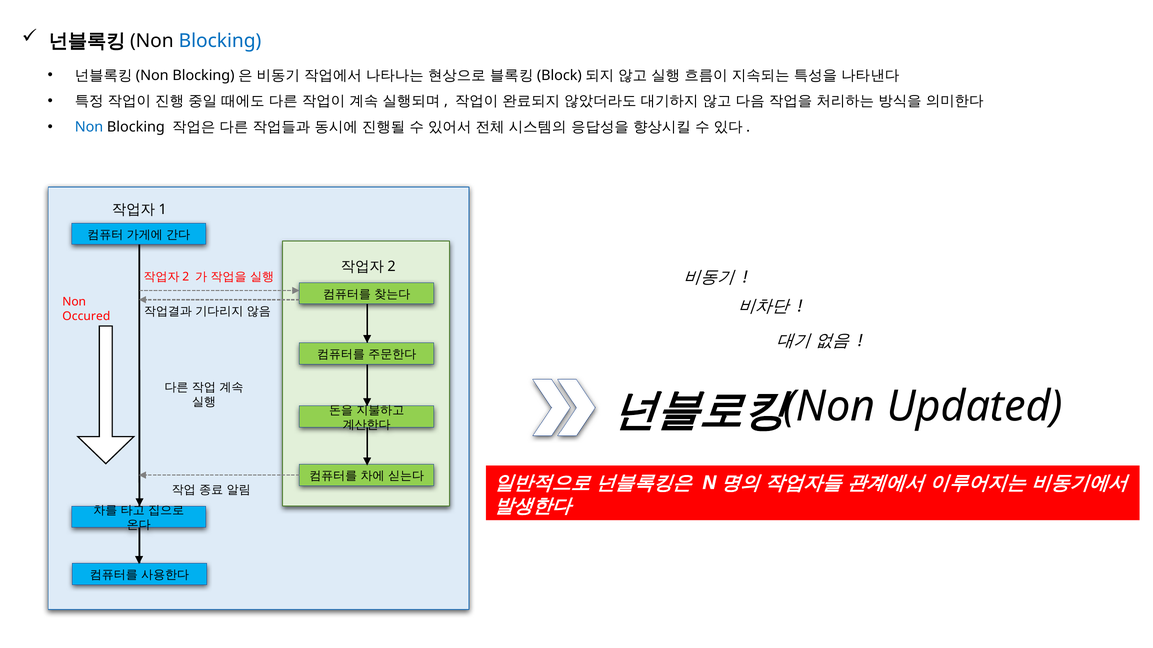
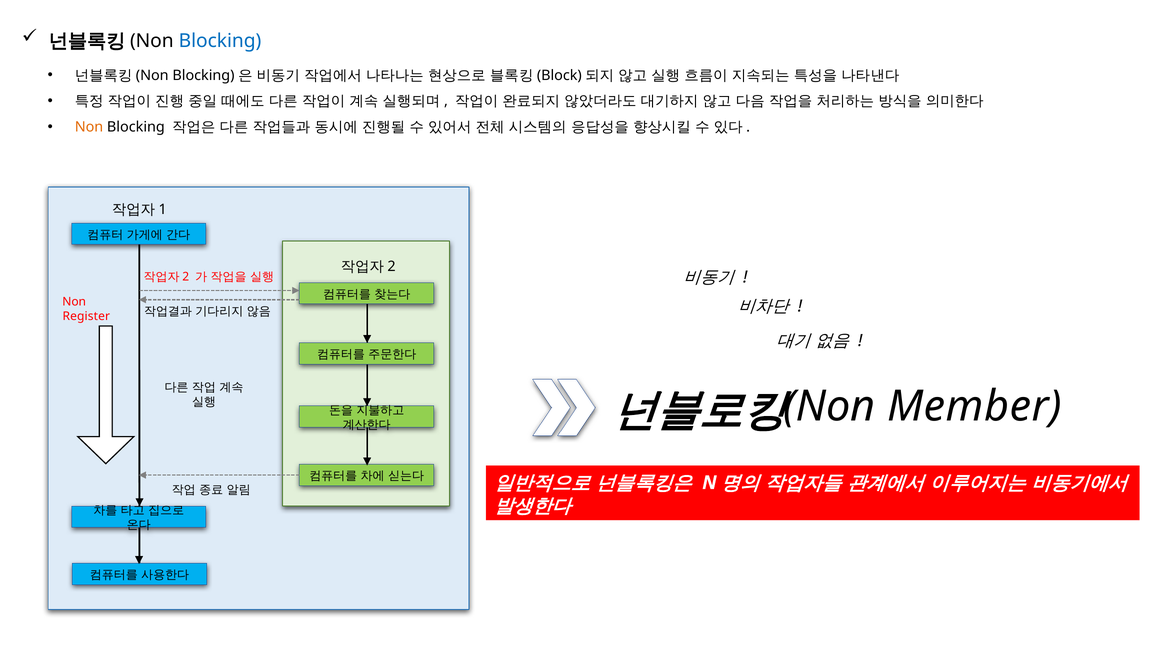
Non at (89, 127) colour: blue -> orange
Occured: Occured -> Register
Updated: Updated -> Member
